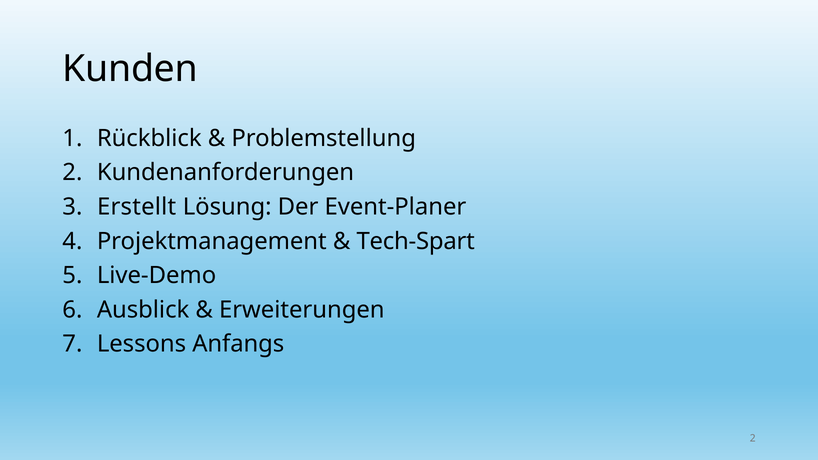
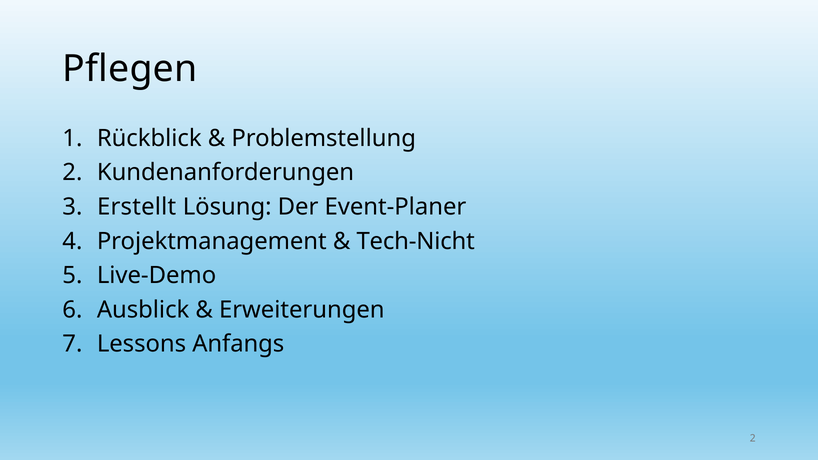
Kunden: Kunden -> Pflegen
Tech-Spart: Tech-Spart -> Tech-Nicht
